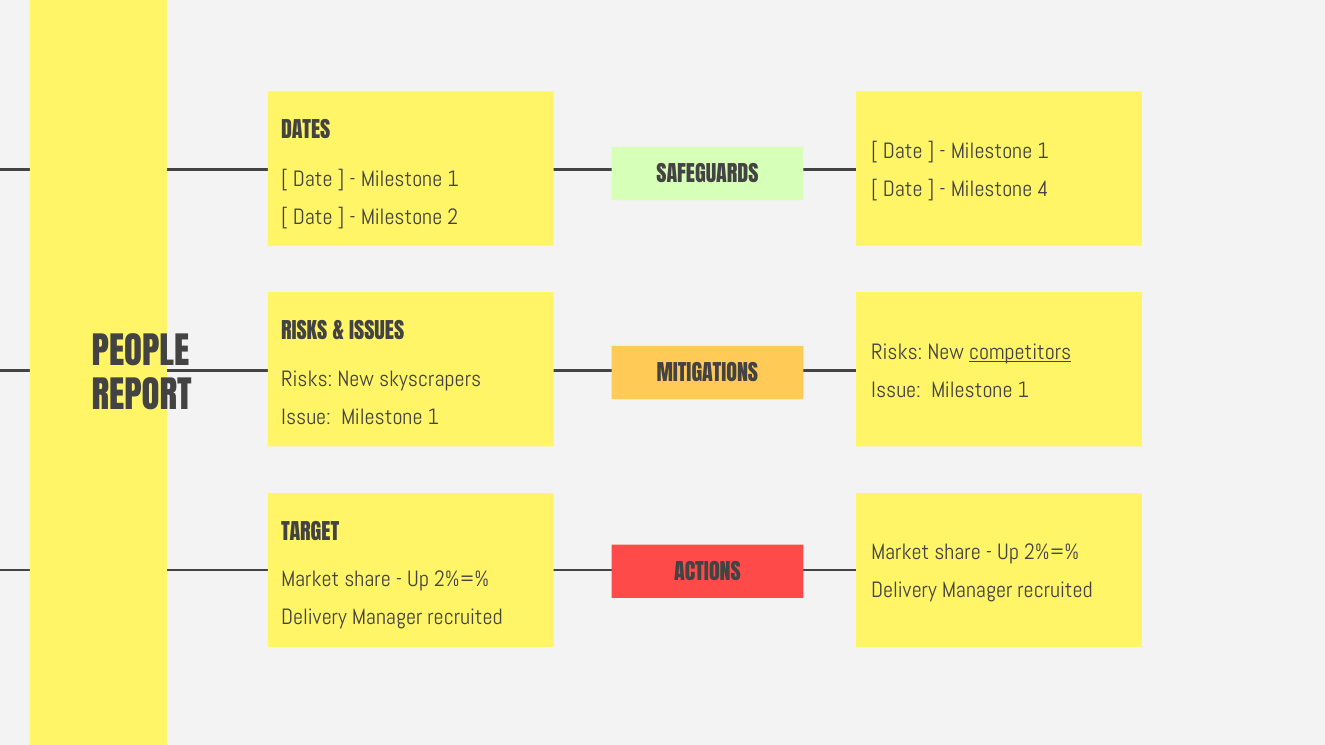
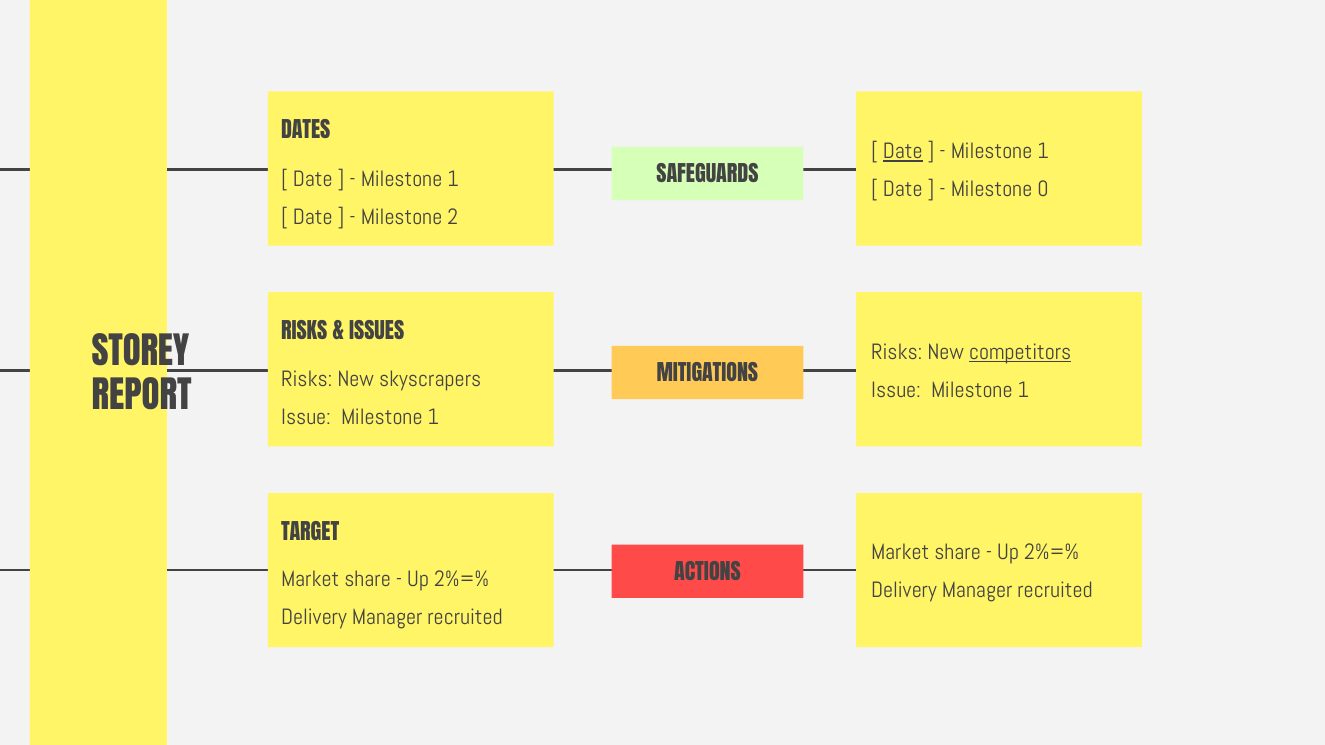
Date at (903, 152) underline: none -> present
4: 4 -> 0
PEOPLE: PEOPLE -> STOREY
